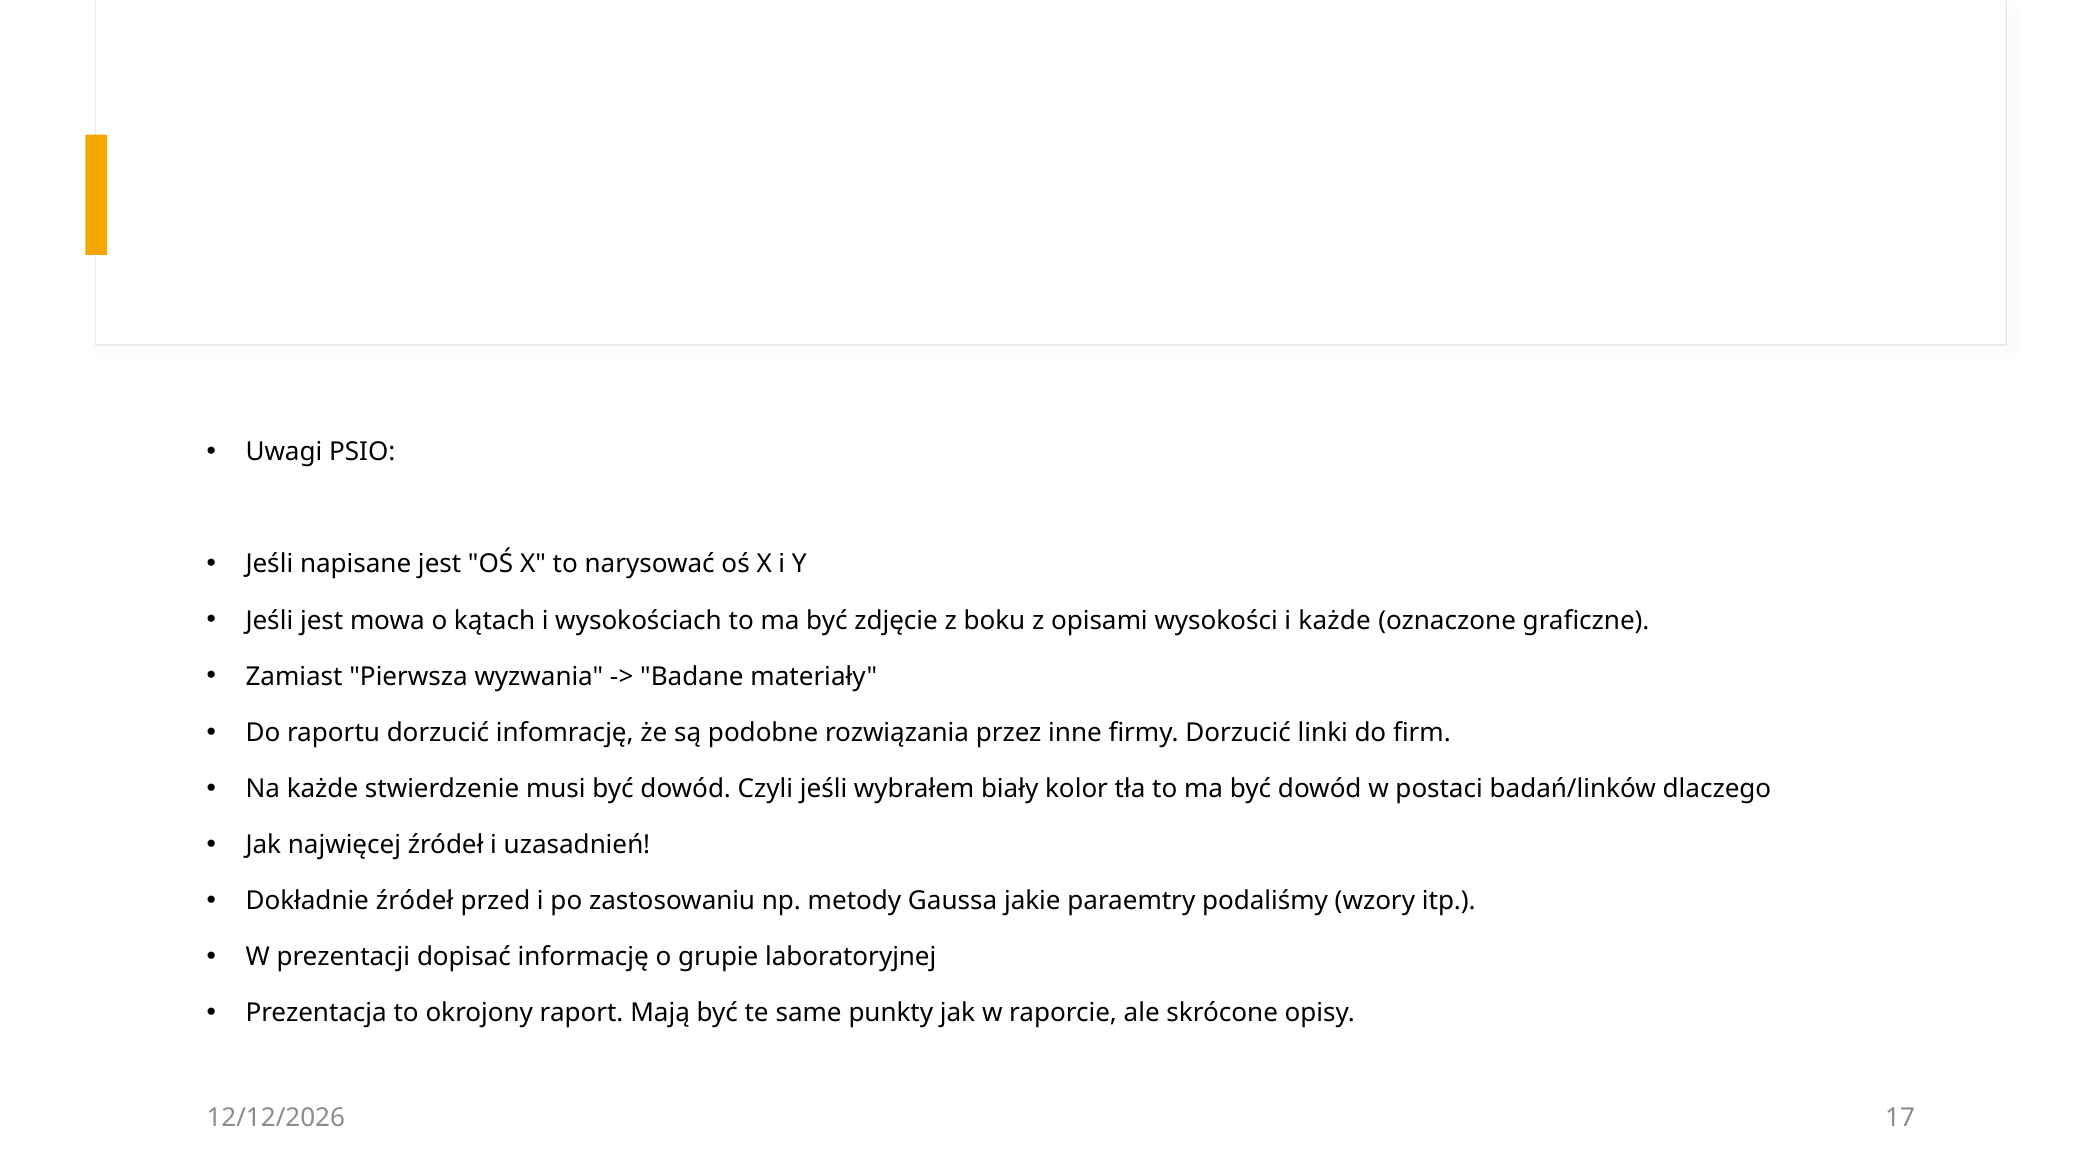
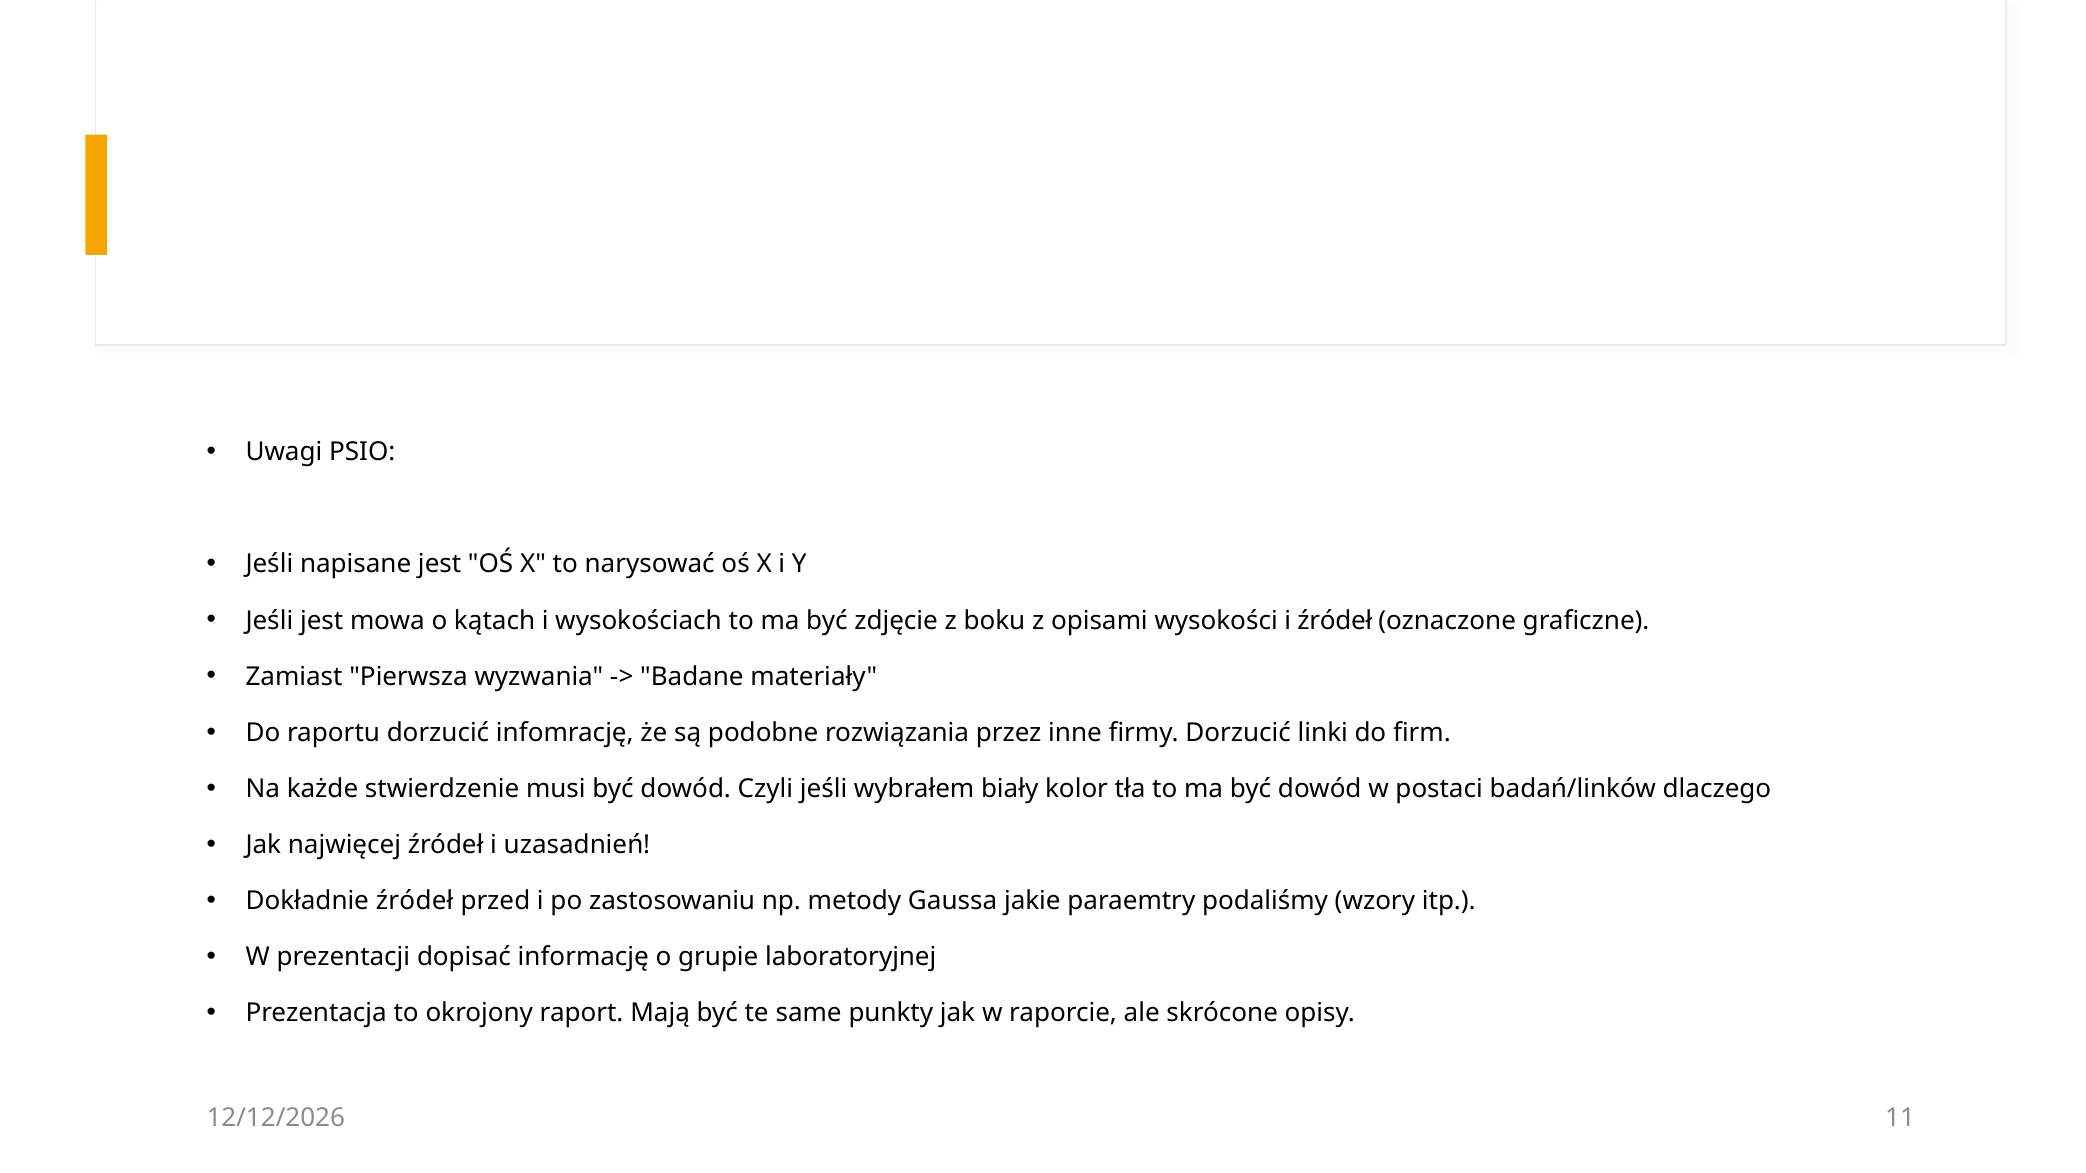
i każde: każde -> źródeł
17: 17 -> 11
